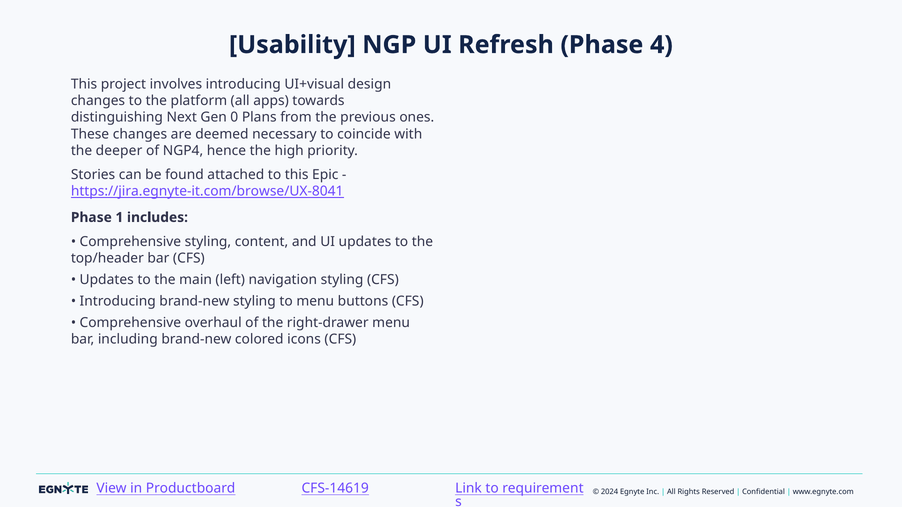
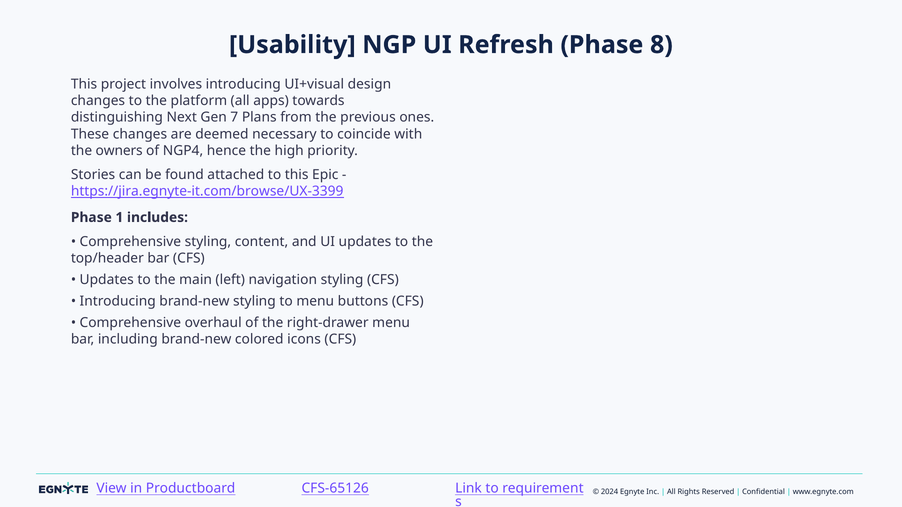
4: 4 -> 8
0: 0 -> 7
deeper: deeper -> owners
https://jira.egnyte-it.com/browse/UX-8041: https://jira.egnyte-it.com/browse/UX-8041 -> https://jira.egnyte-it.com/browse/UX-3399
CFS-14619: CFS-14619 -> CFS-65126
